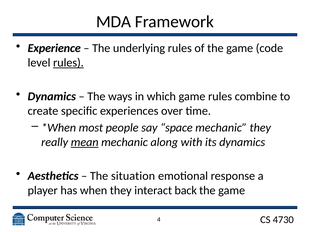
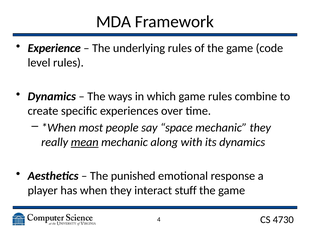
rules at (68, 63) underline: present -> none
situation: situation -> punished
back: back -> stuff
